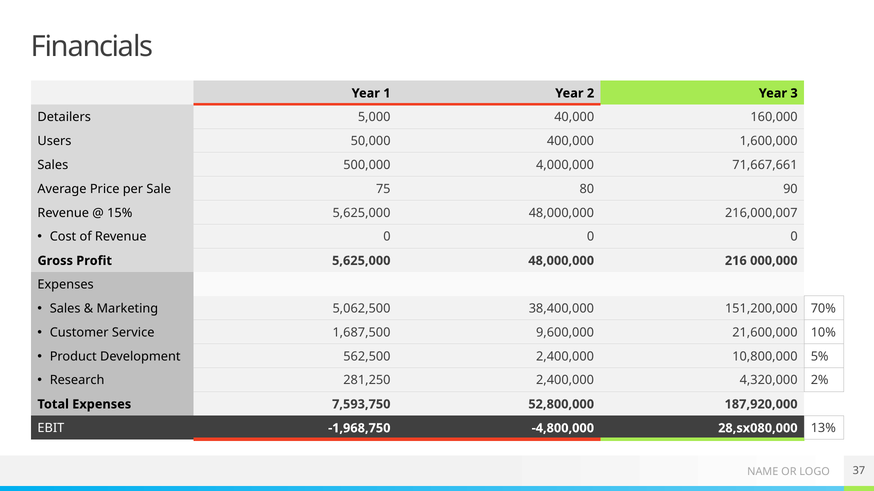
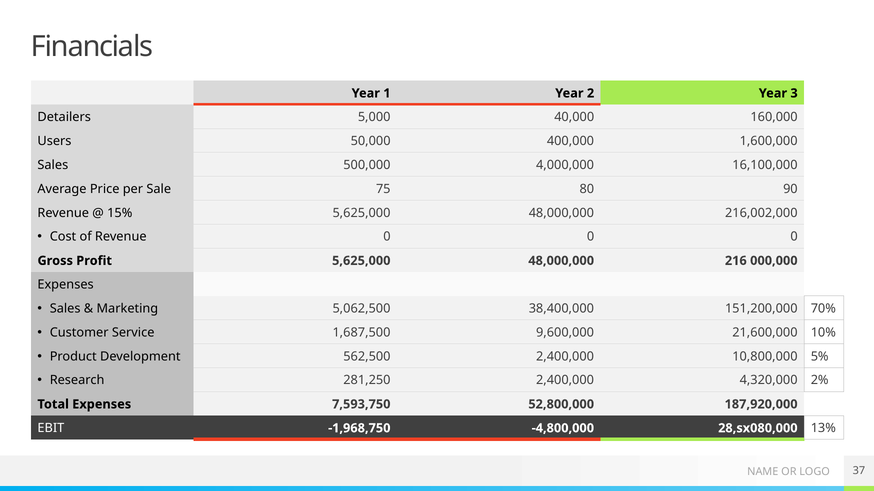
71,667,661: 71,667,661 -> 16,100,000
216,000,007: 216,000,007 -> 216,002,000
